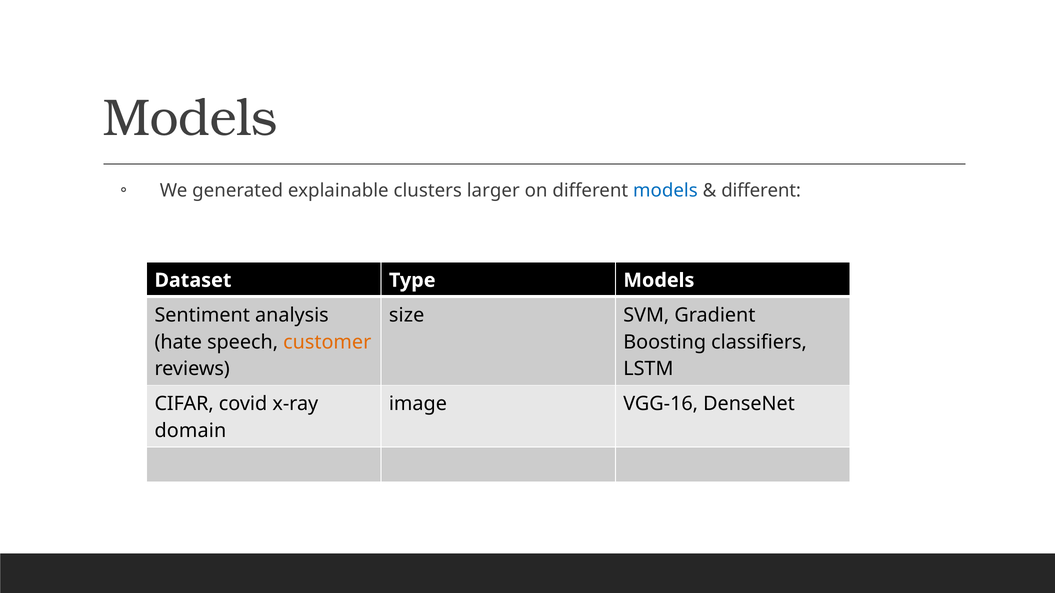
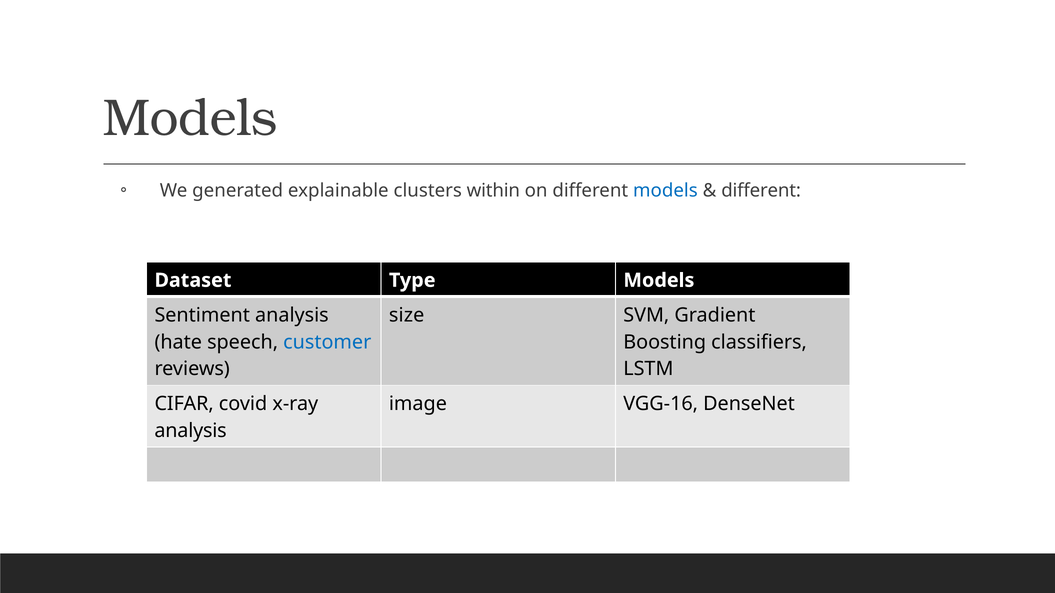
larger: larger -> within
customer colour: orange -> blue
domain at (190, 431): domain -> analysis
